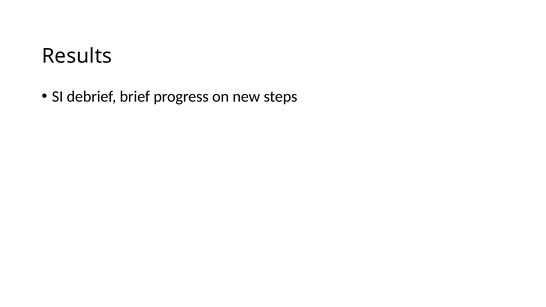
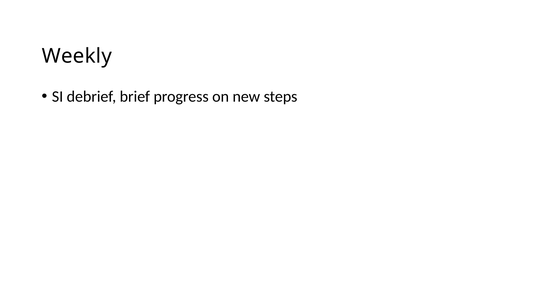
Results: Results -> Weekly
